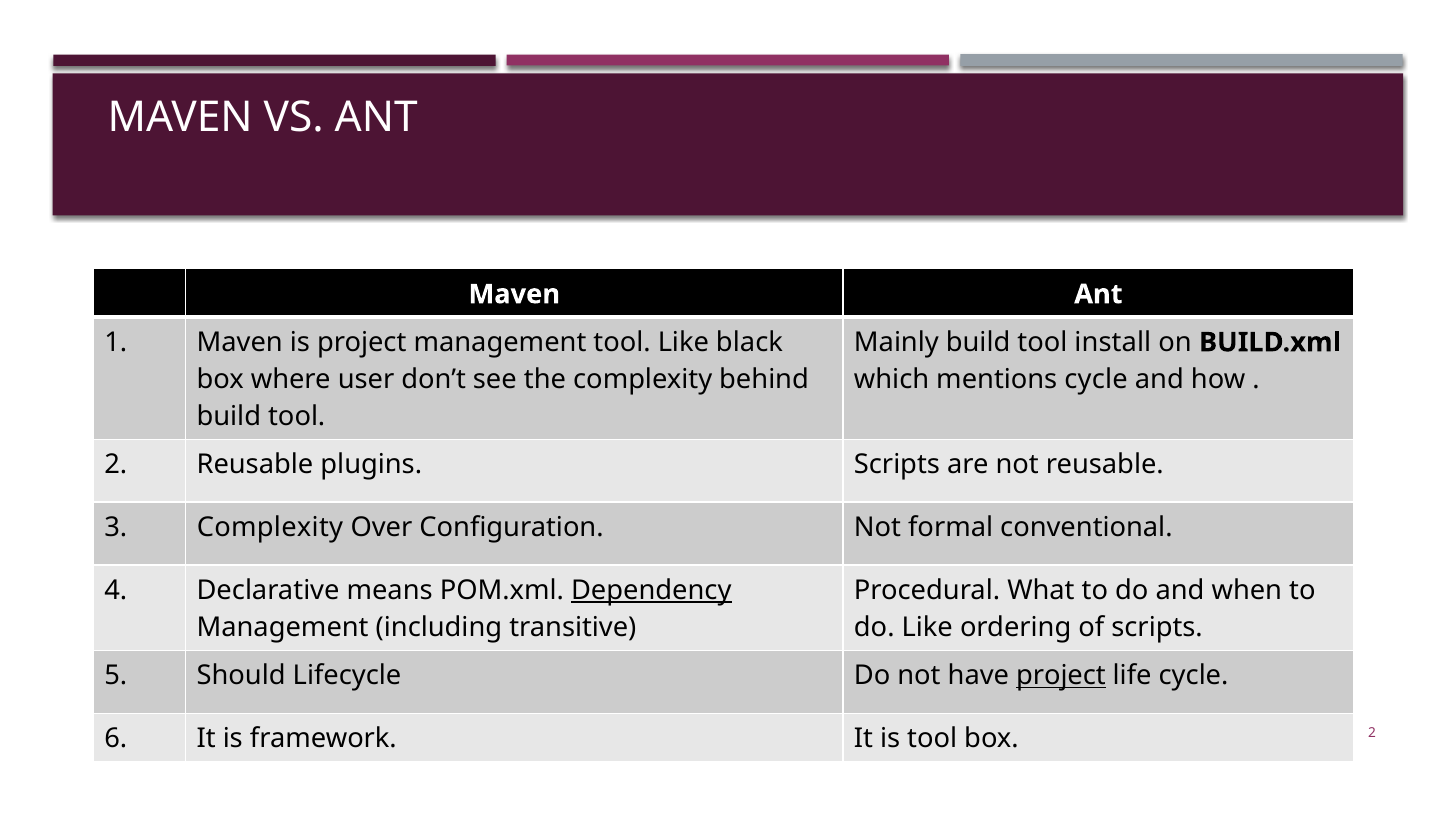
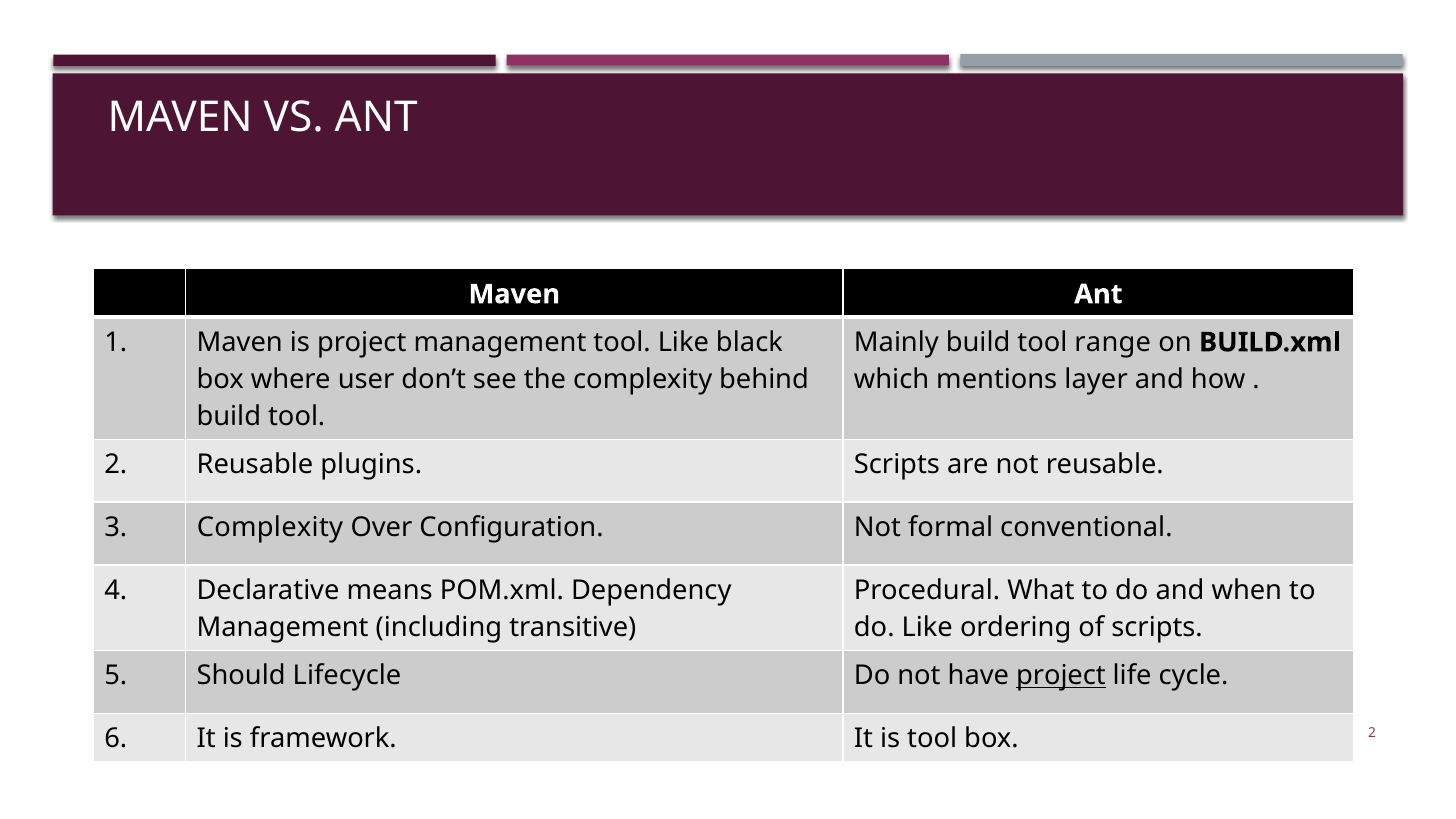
install: install -> range
mentions cycle: cycle -> layer
Dependency underline: present -> none
